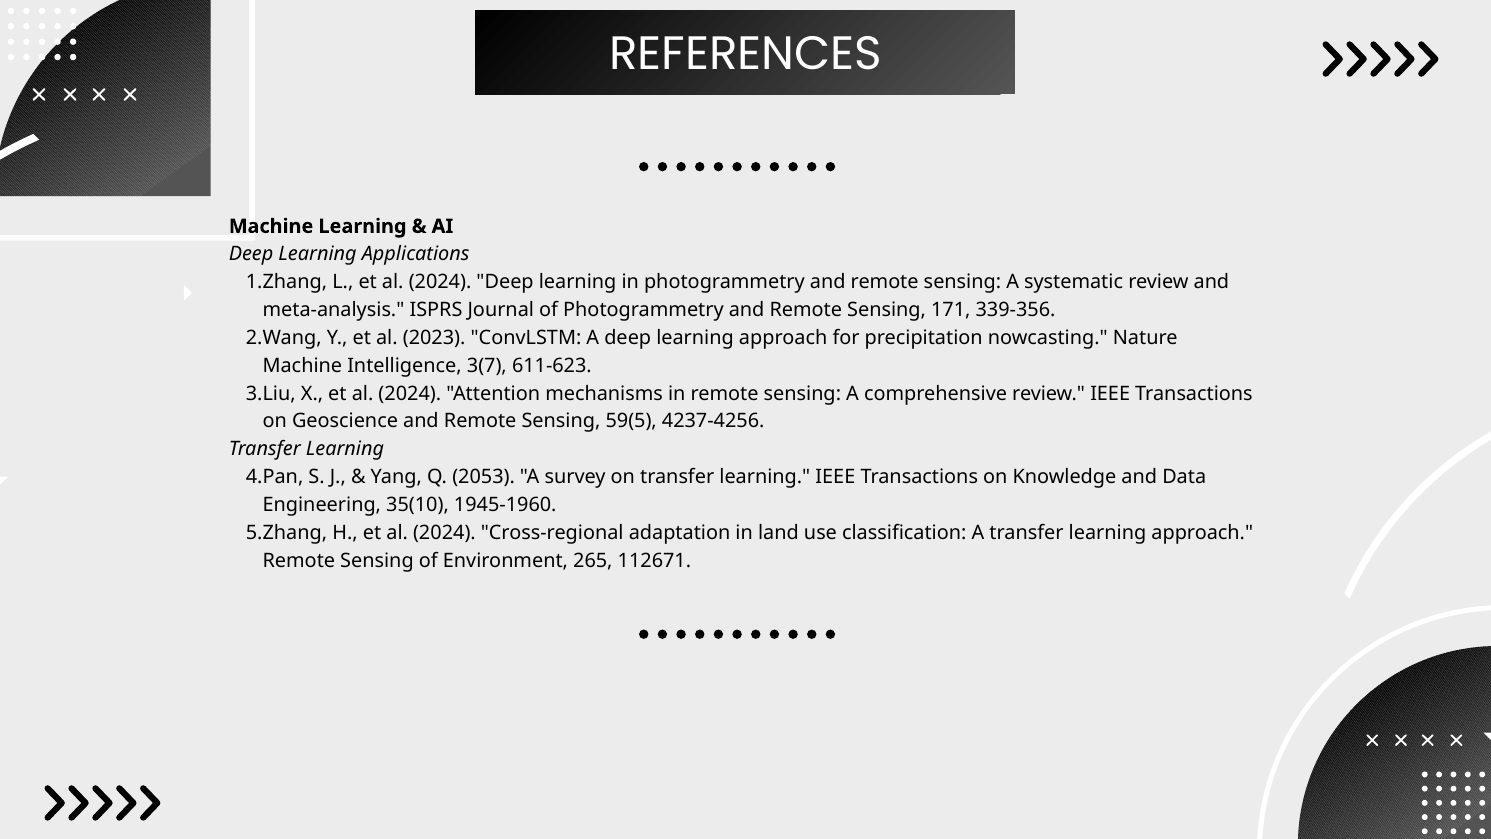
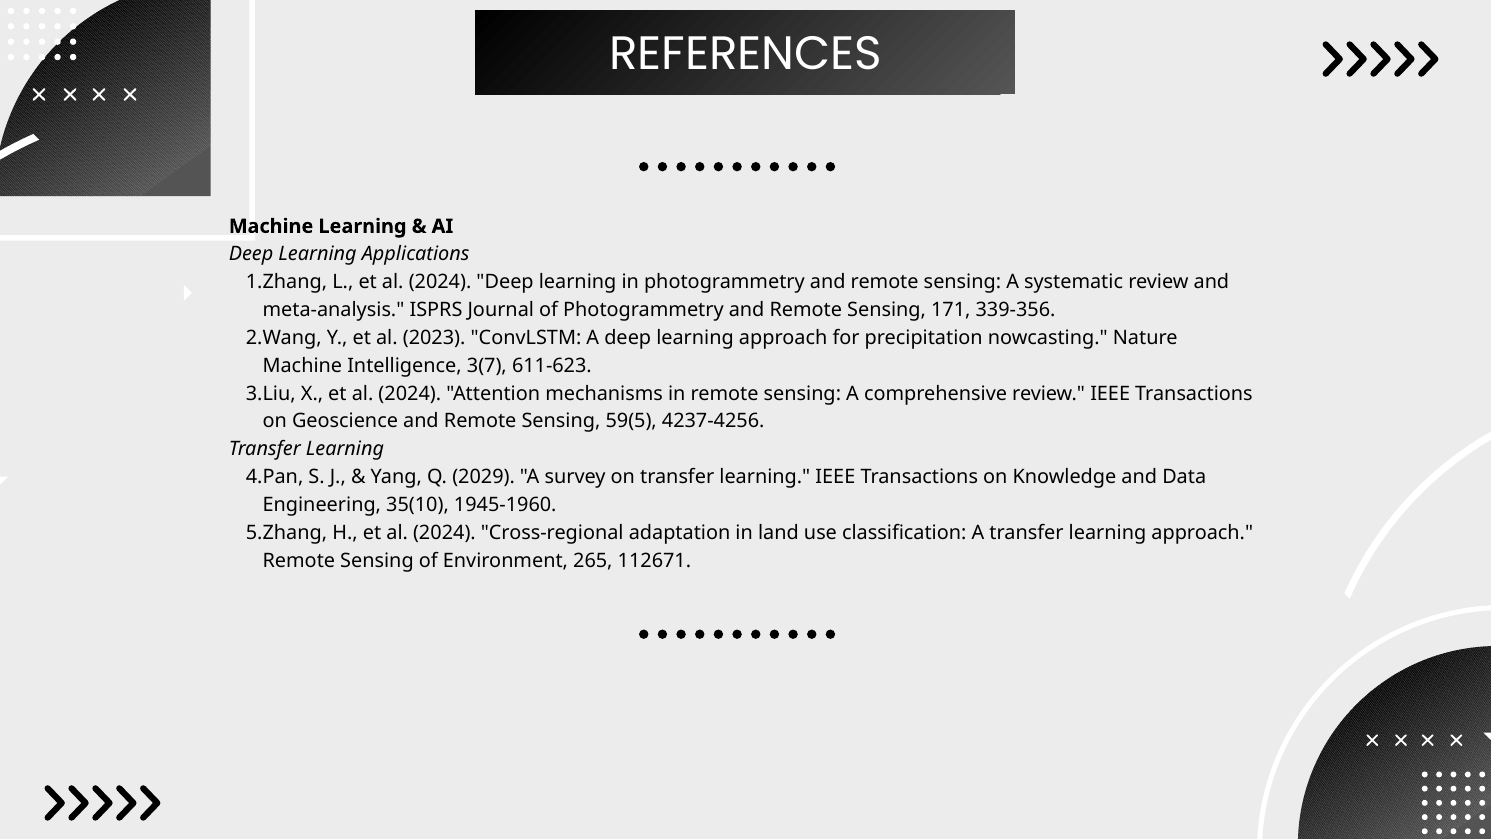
2053: 2053 -> 2029
